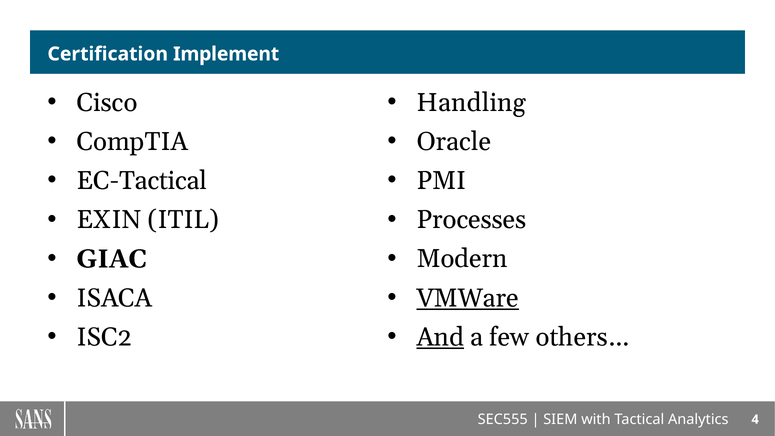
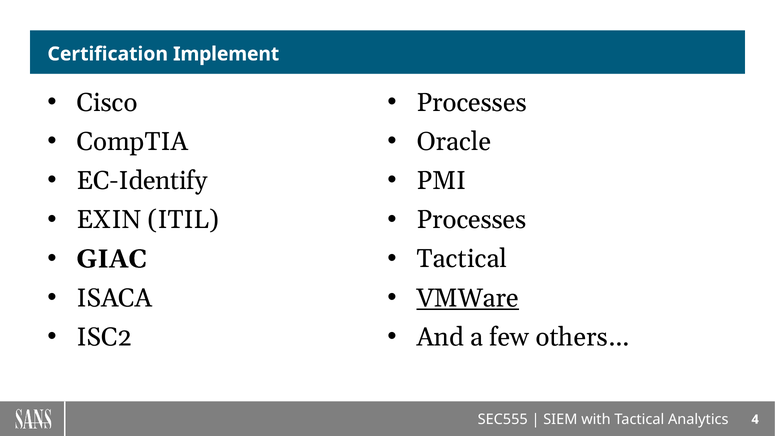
Handling at (471, 103): Handling -> Processes
EC-Tactical: EC-Tactical -> EC-Identify
Modern at (462, 259): Modern -> Tactical
And underline: present -> none
